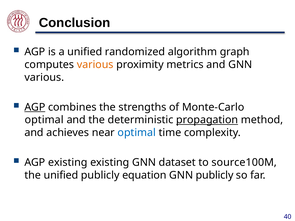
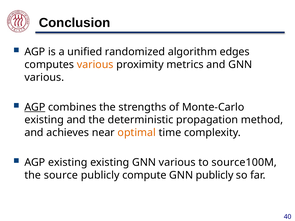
graph: graph -> edges
optimal at (44, 120): optimal -> existing
propagation underline: present -> none
optimal at (137, 133) colour: blue -> orange
existing GNN dataset: dataset -> various
the unified: unified -> source
equation: equation -> compute
